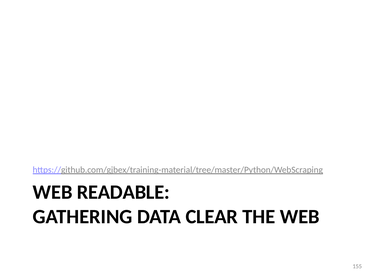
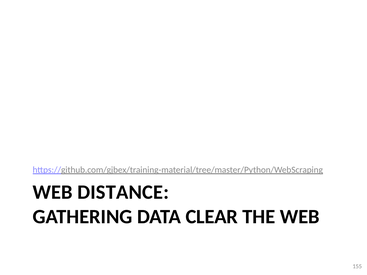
READABLE: READABLE -> DISTANCE
